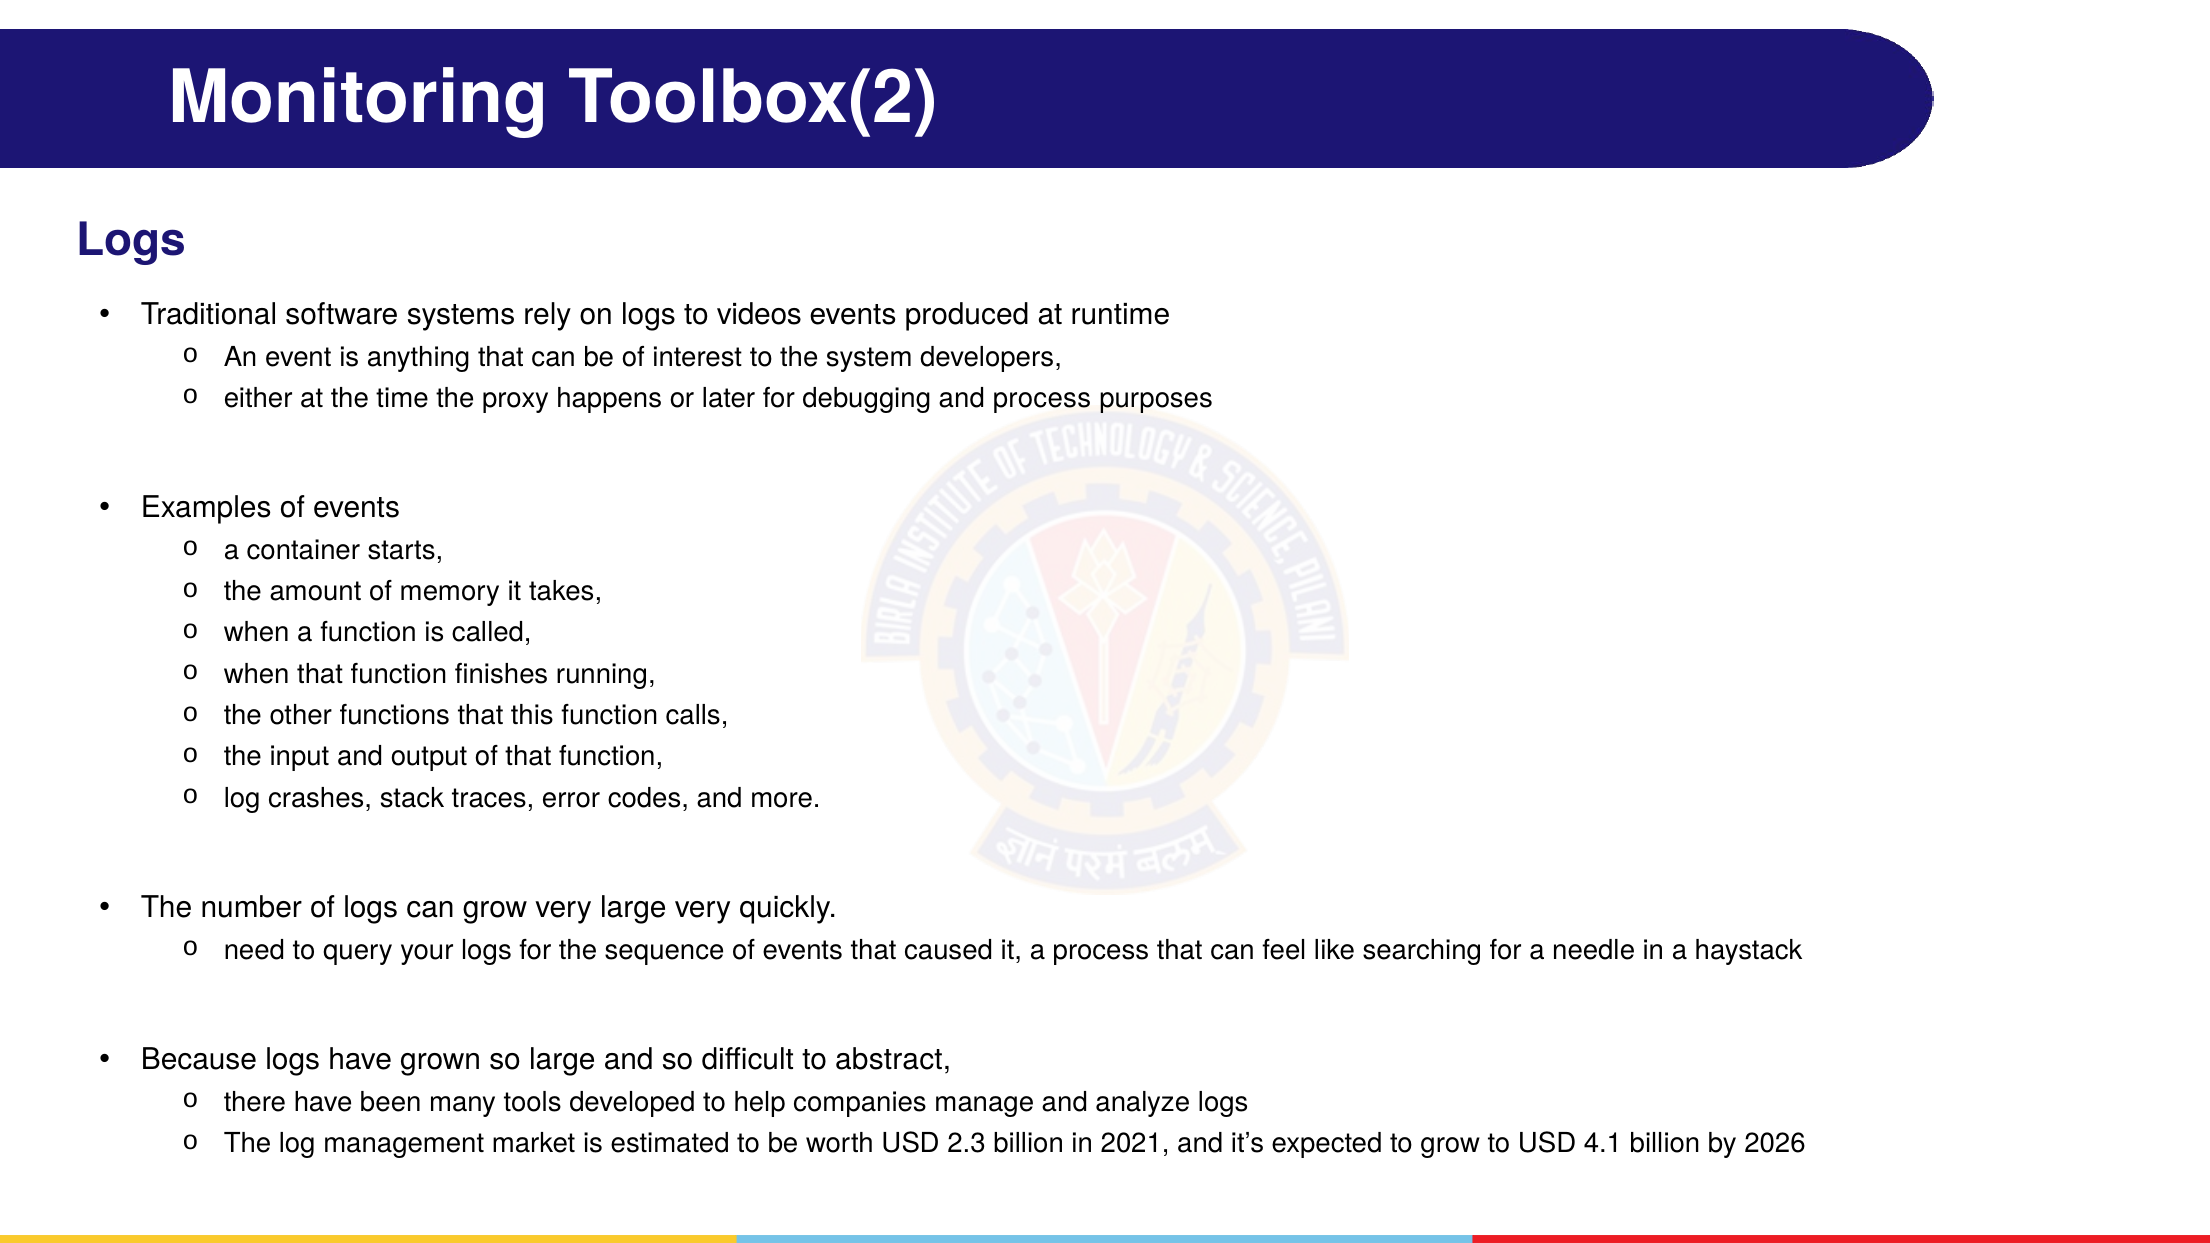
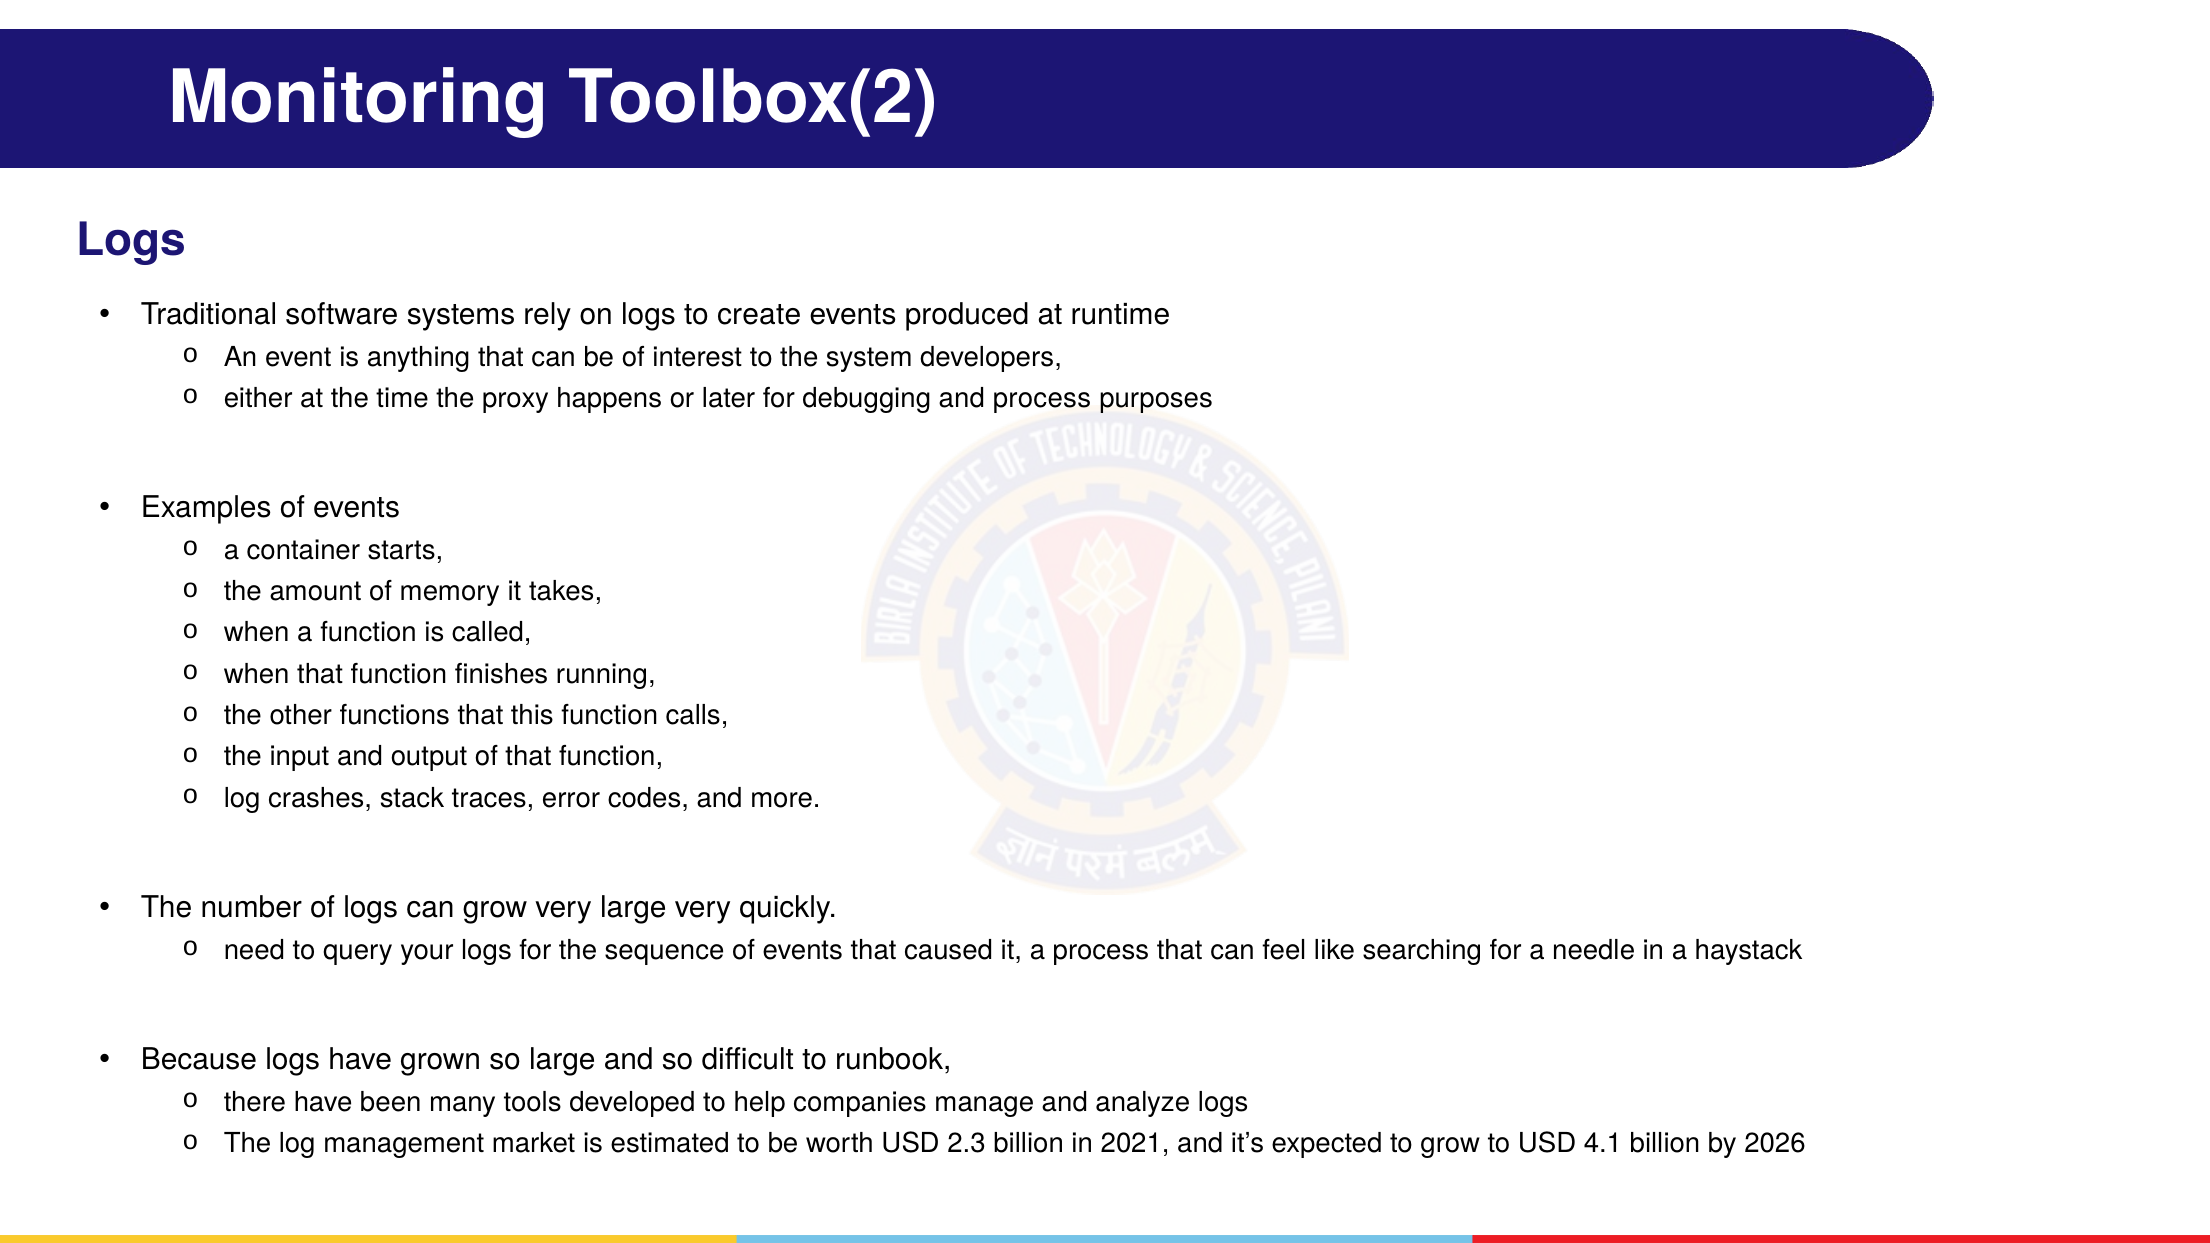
videos: videos -> create
abstract: abstract -> runbook
